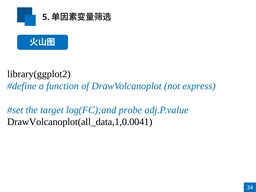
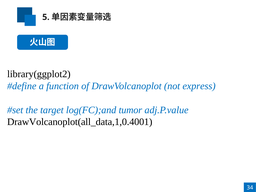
probe: probe -> tumor
DrawVolcanoplot(all_data,1,0.0041: DrawVolcanoplot(all_data,1,0.0041 -> DrawVolcanoplot(all_data,1,0.4001
